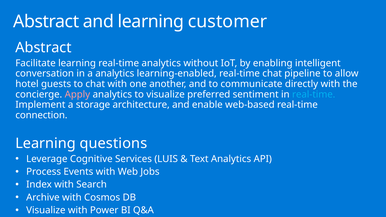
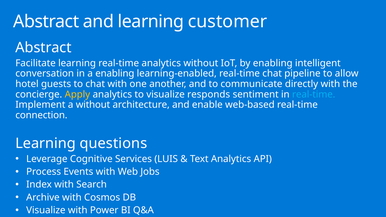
a analytics: analytics -> enabling
Apply colour: pink -> yellow
preferred: preferred -> responds
a storage: storage -> without
